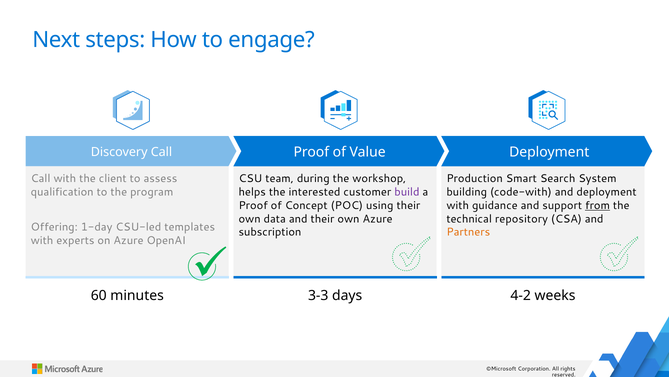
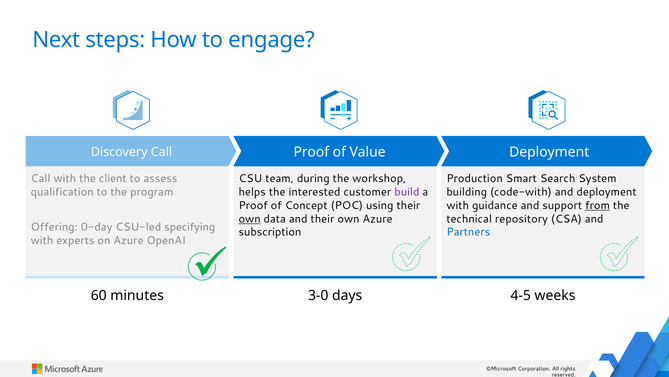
own at (250, 219) underline: none -> present
1-day: 1-day -> 0-day
templates: templates -> specifying
Partners colour: orange -> blue
3-3: 3-3 -> 3-0
4-2: 4-2 -> 4-5
